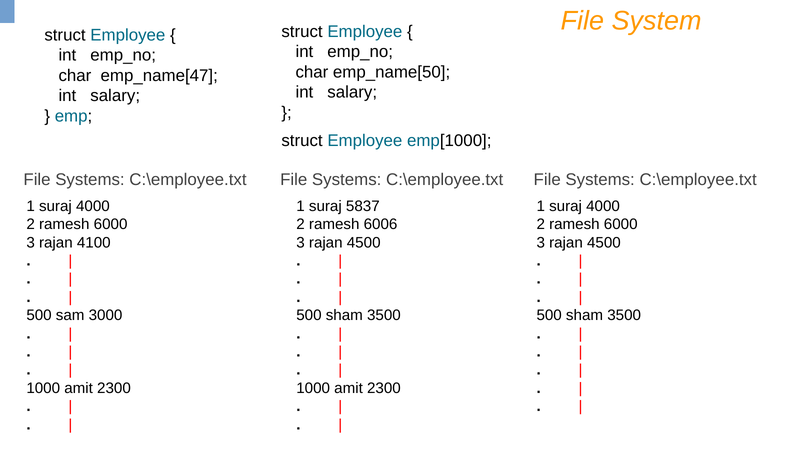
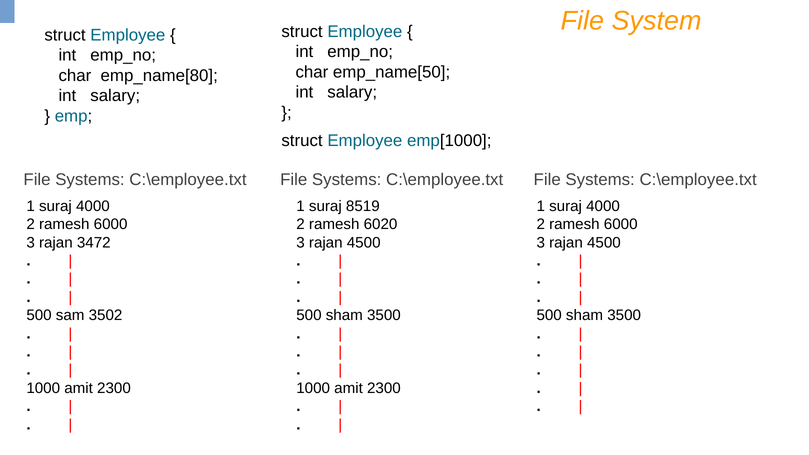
emp_name[47: emp_name[47 -> emp_name[80
5837: 5837 -> 8519
6006: 6006 -> 6020
4100: 4100 -> 3472
3000: 3000 -> 3502
